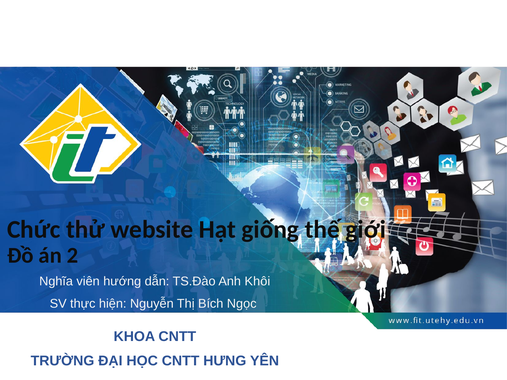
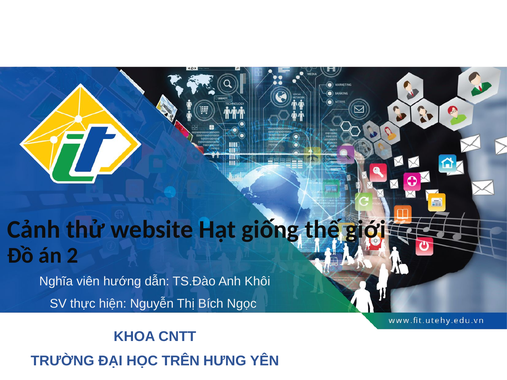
Chức: Chức -> Cảnh
HỌC CNTT: CNTT -> TRÊN
